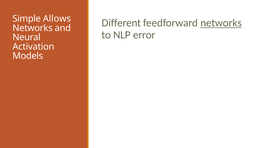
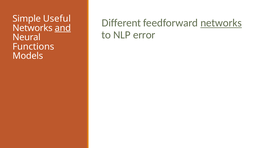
Allows: Allows -> Useful
and underline: none -> present
Activation: Activation -> Functions
